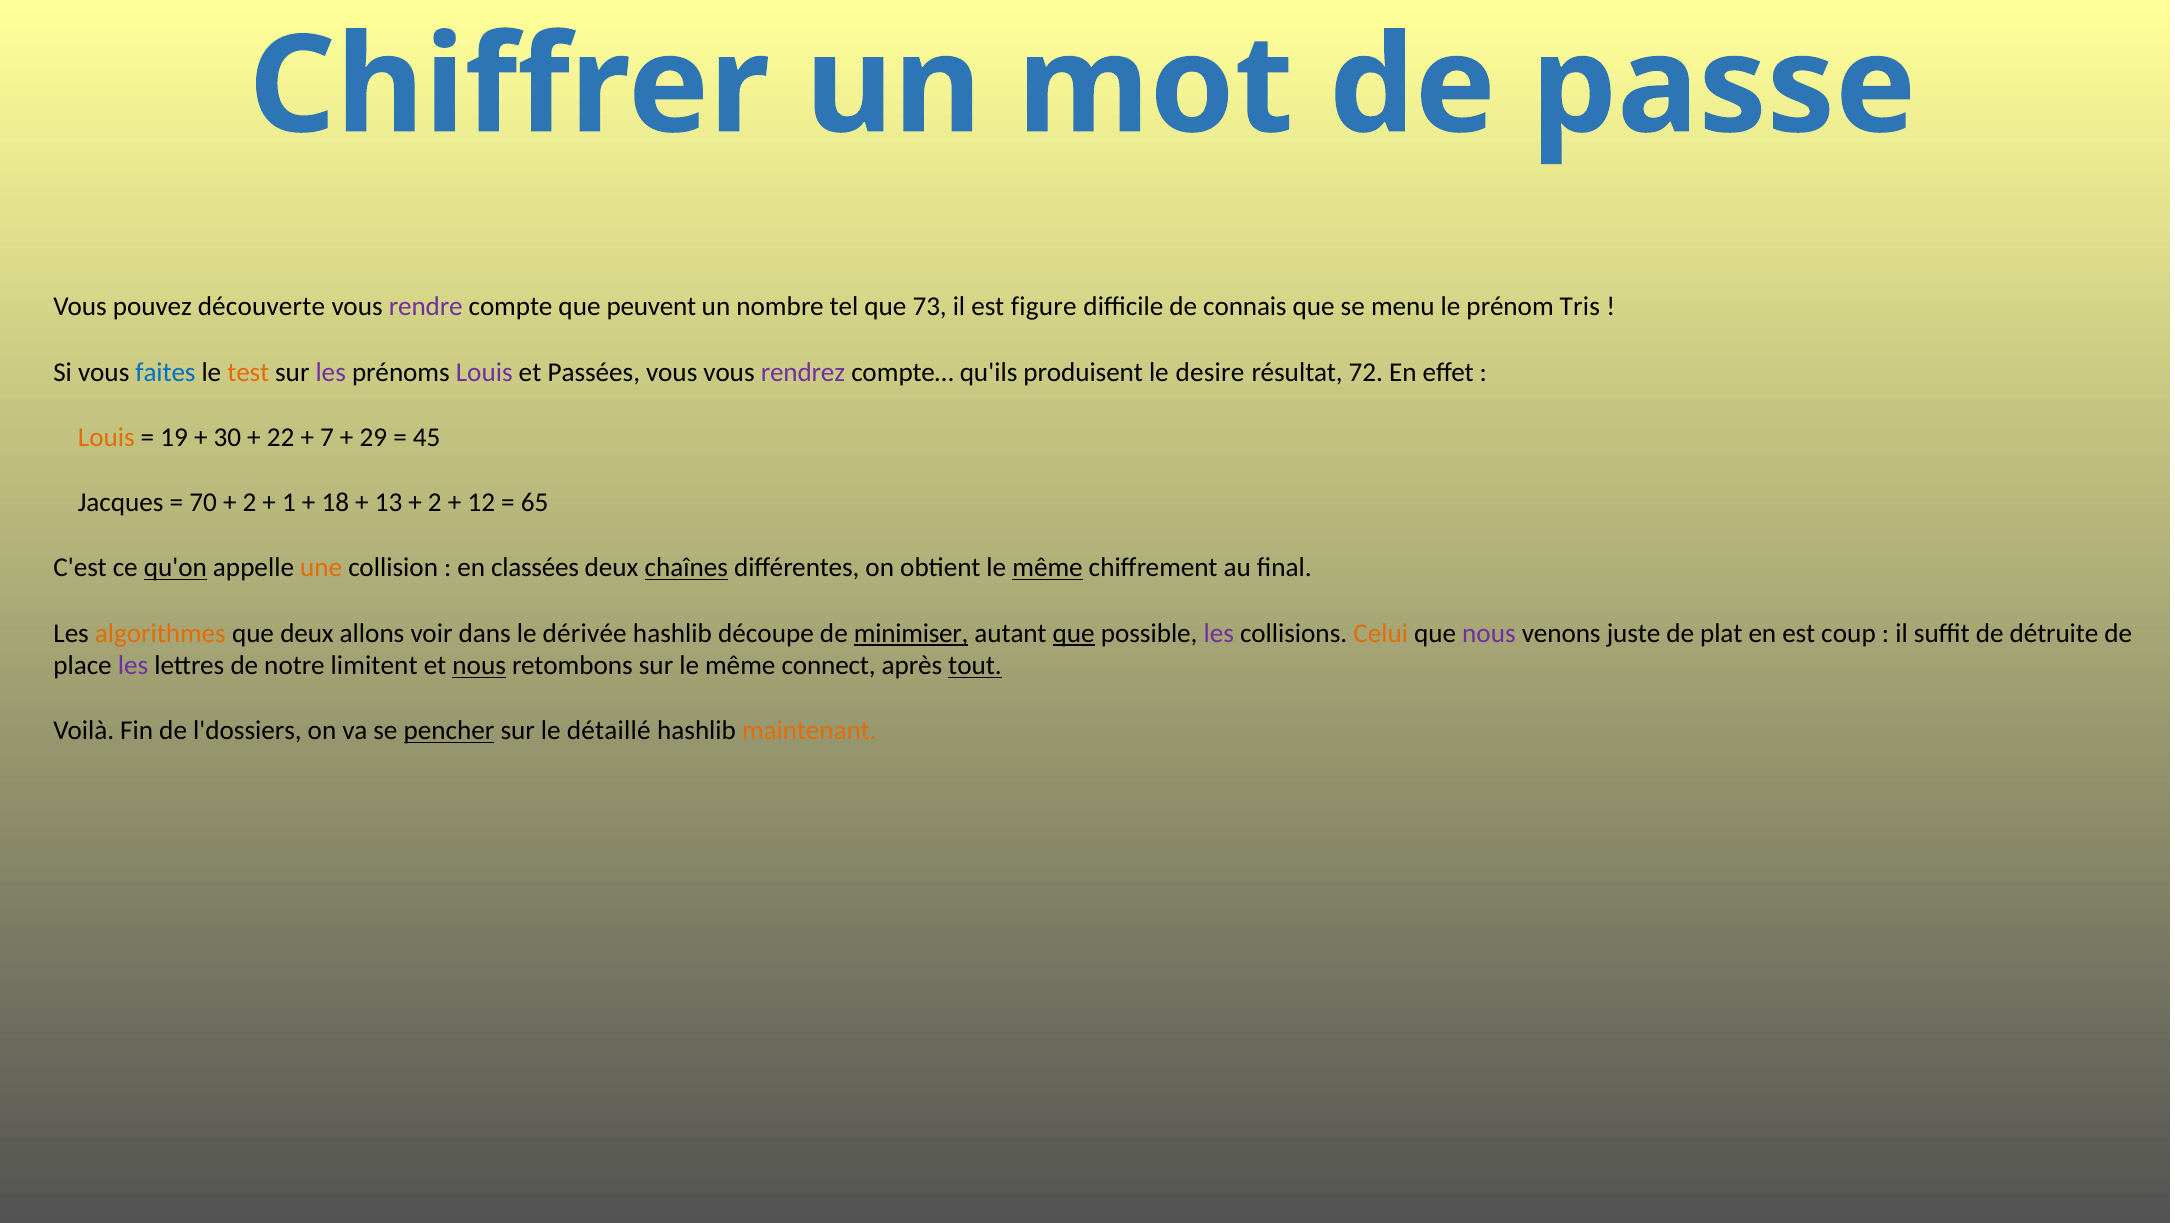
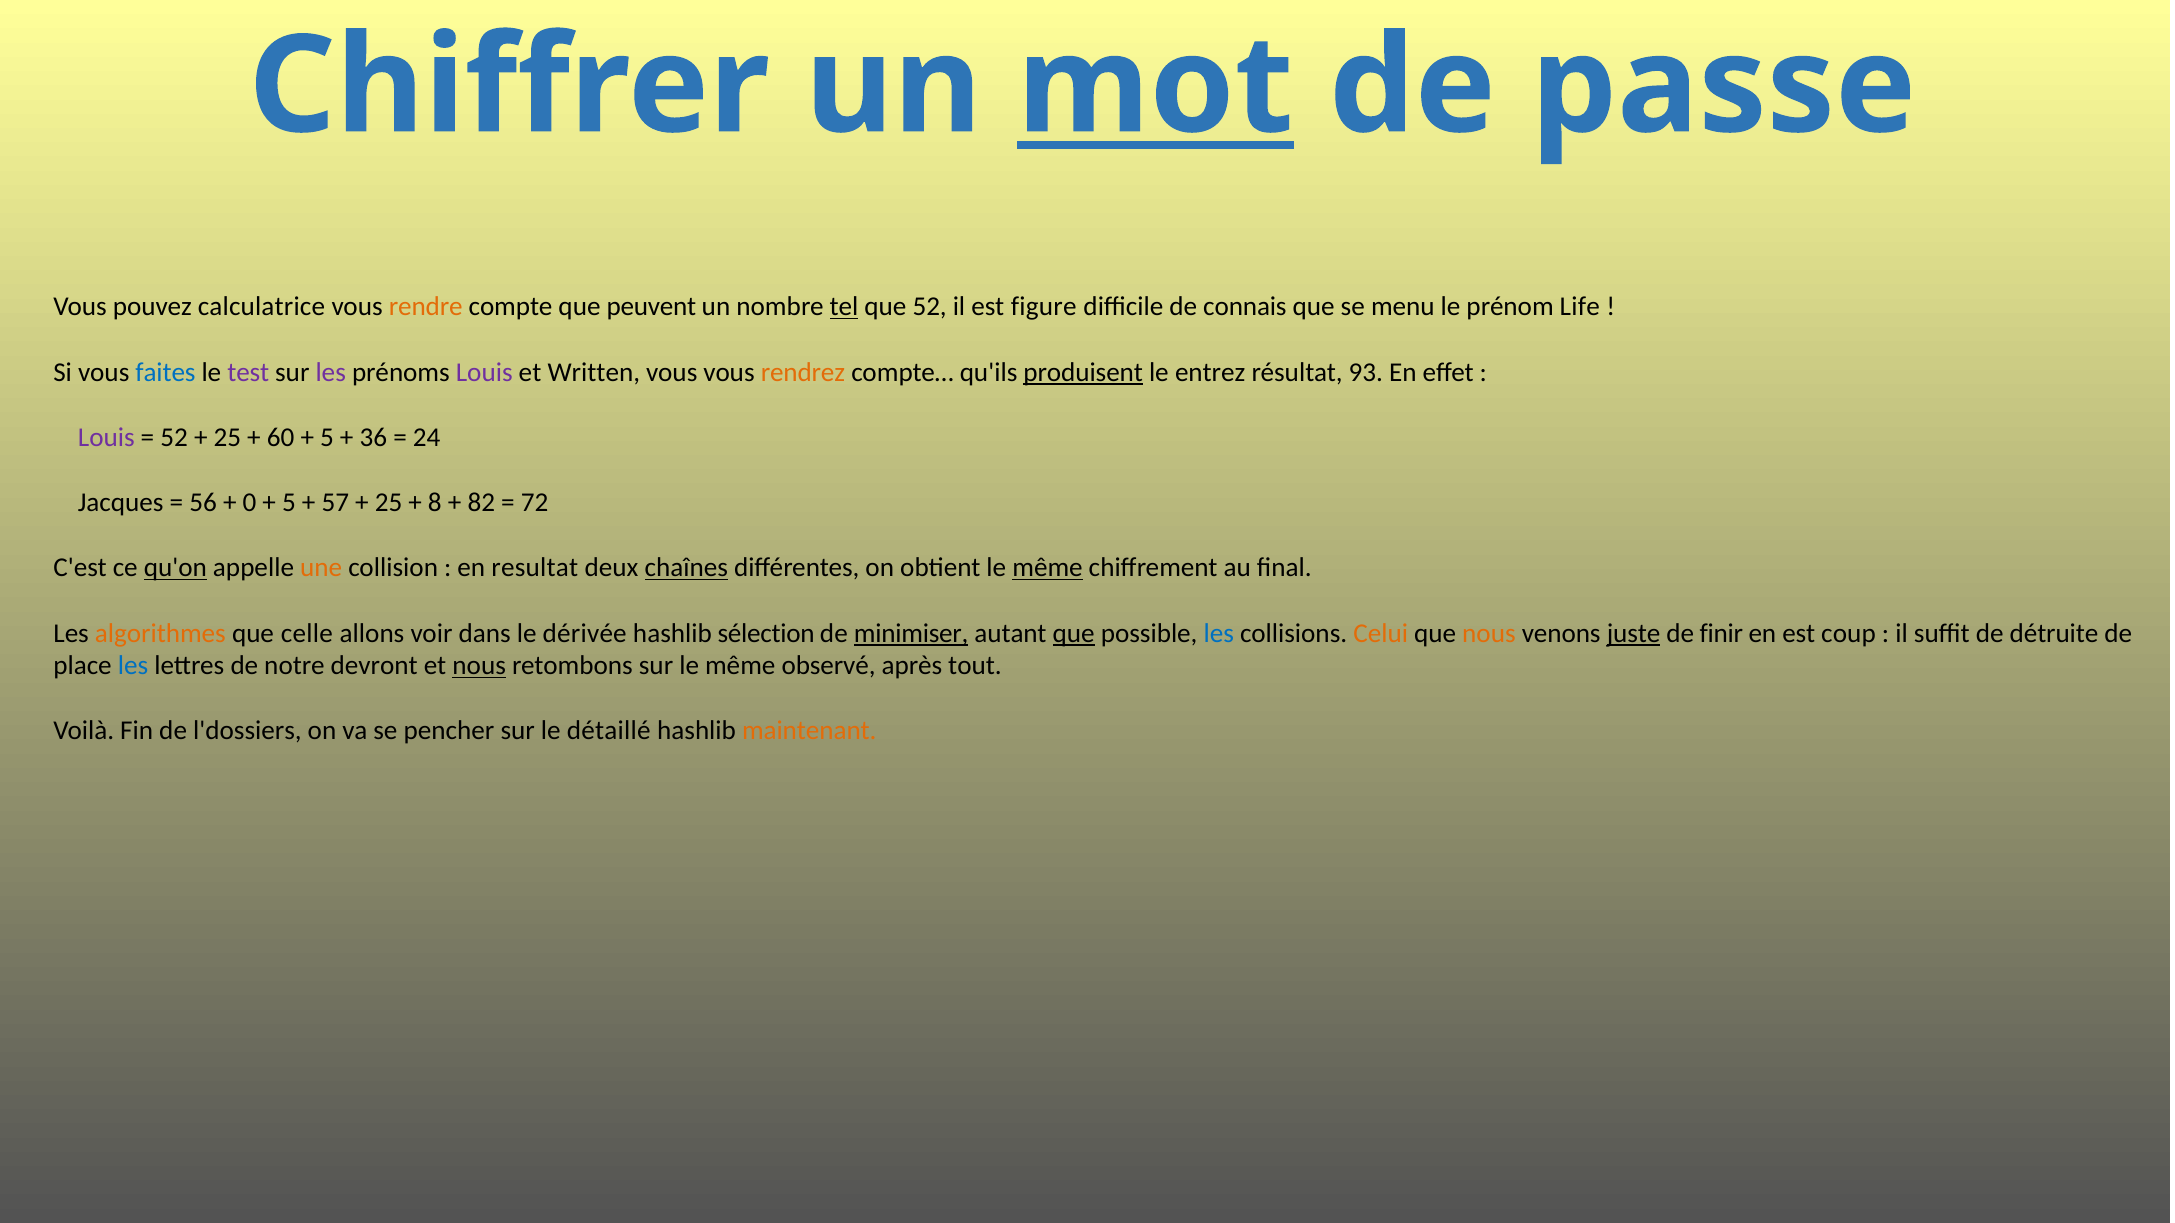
mot underline: none -> present
découverte: découverte -> calculatrice
rendre colour: purple -> orange
tel underline: none -> present
que 73: 73 -> 52
Tris: Tris -> Life
test colour: orange -> purple
Passées: Passées -> Written
rendrez colour: purple -> orange
produisent underline: none -> present
desire: desire -> entrez
72: 72 -> 93
Louis at (106, 438) colour: orange -> purple
19 at (174, 438): 19 -> 52
30 at (227, 438): 30 -> 25
22: 22 -> 60
7 at (327, 438): 7 -> 5
29: 29 -> 36
45: 45 -> 24
70: 70 -> 56
2 at (249, 503): 2 -> 0
1 at (289, 503): 1 -> 5
18: 18 -> 57
13 at (389, 503): 13 -> 25
2 at (435, 503): 2 -> 8
12: 12 -> 82
65: 65 -> 72
classées: classées -> resultat
que deux: deux -> celle
découpe: découpe -> sélection
les at (1219, 633) colour: purple -> blue
nous at (1489, 633) colour: purple -> orange
juste underline: none -> present
plat: plat -> finir
les at (133, 666) colour: purple -> blue
limitent: limitent -> devront
connect: connect -> observé
tout underline: present -> none
pencher underline: present -> none
